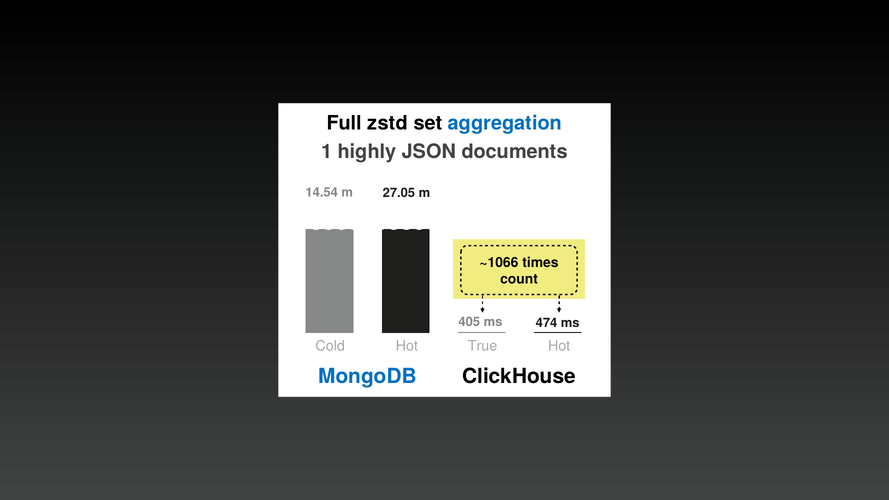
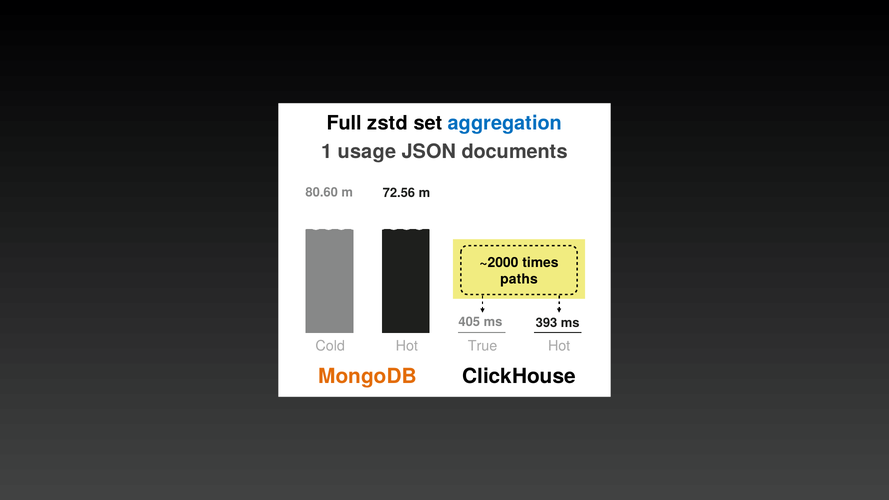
highly: highly -> usage
14.54: 14.54 -> 80.60
27.05: 27.05 -> 72.56
~1066: ~1066 -> ~2000
count: count -> paths
474: 474 -> 393
MongoDB colour: blue -> orange
